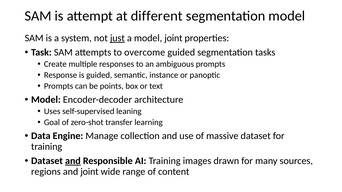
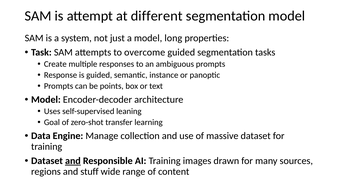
just underline: present -> none
model joint: joint -> long
and joint: joint -> stuff
